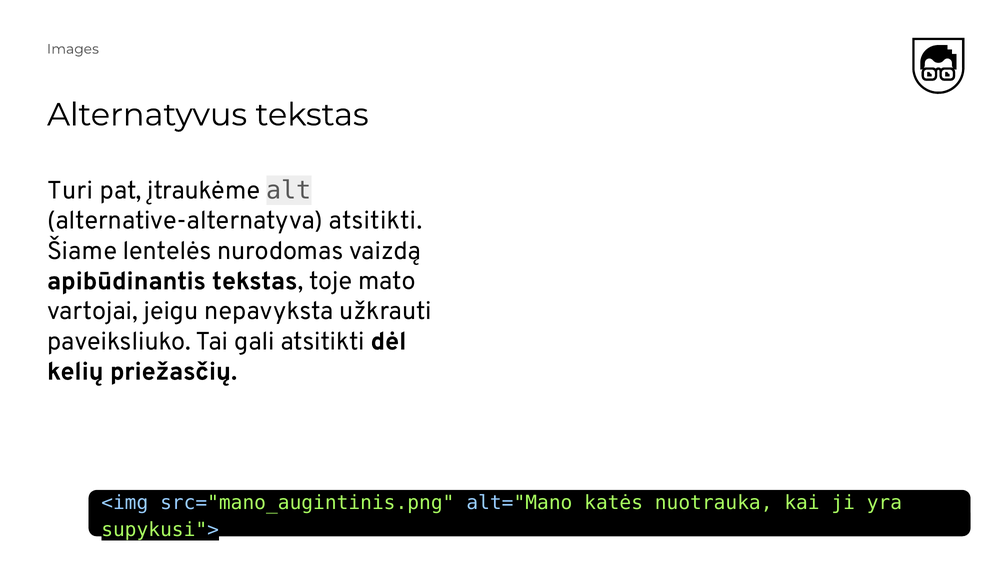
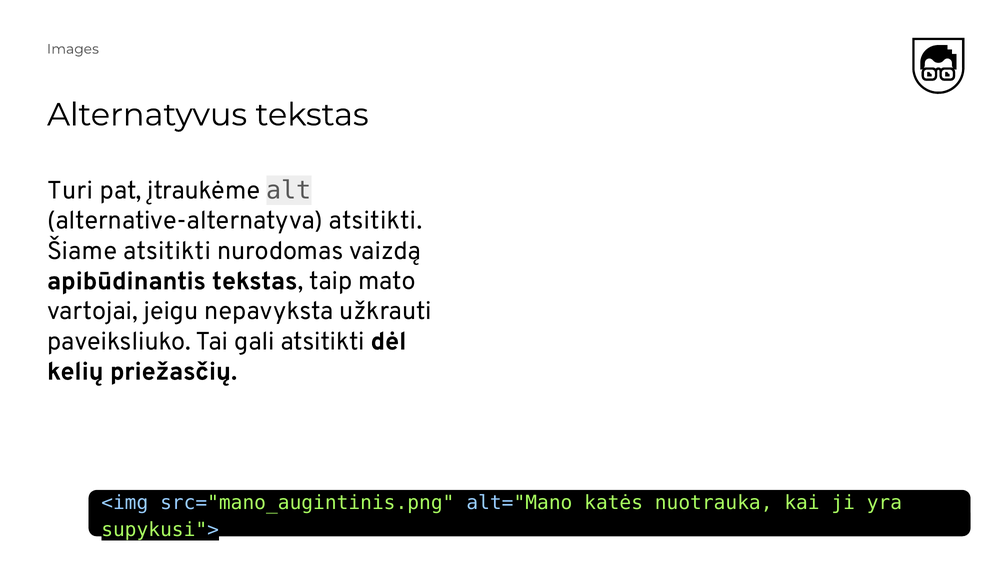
Šiame lentelės: lentelės -> atsitikti
toje: toje -> taip
